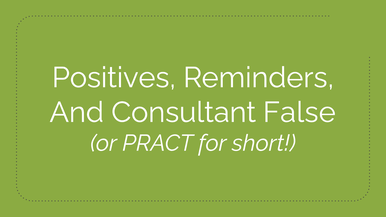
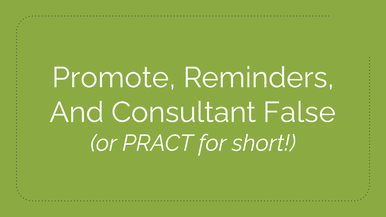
Positives: Positives -> Promote
